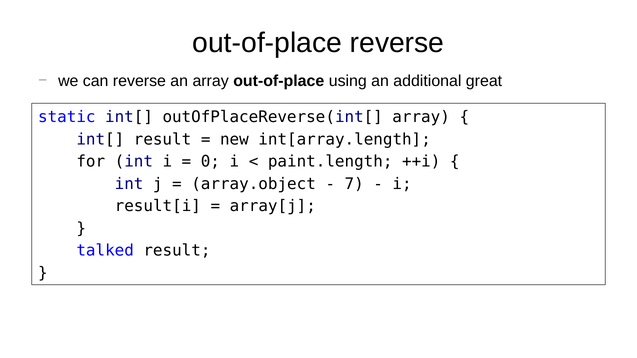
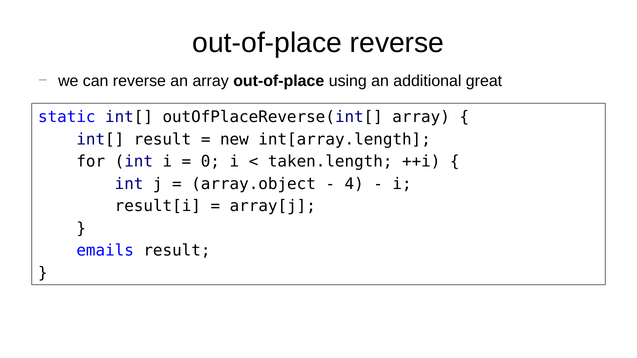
paint.length: paint.length -> taken.length
7: 7 -> 4
talked: talked -> emails
